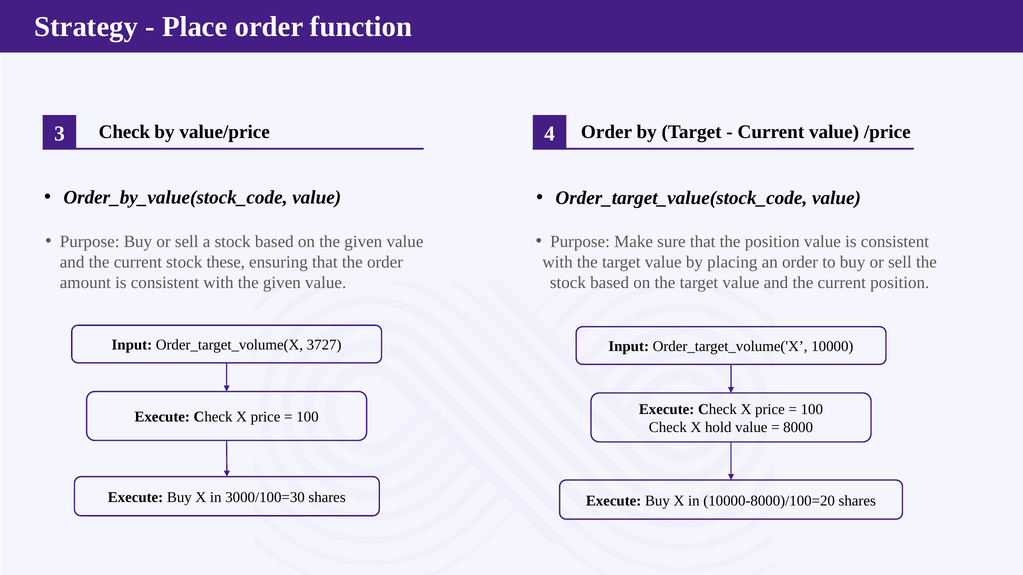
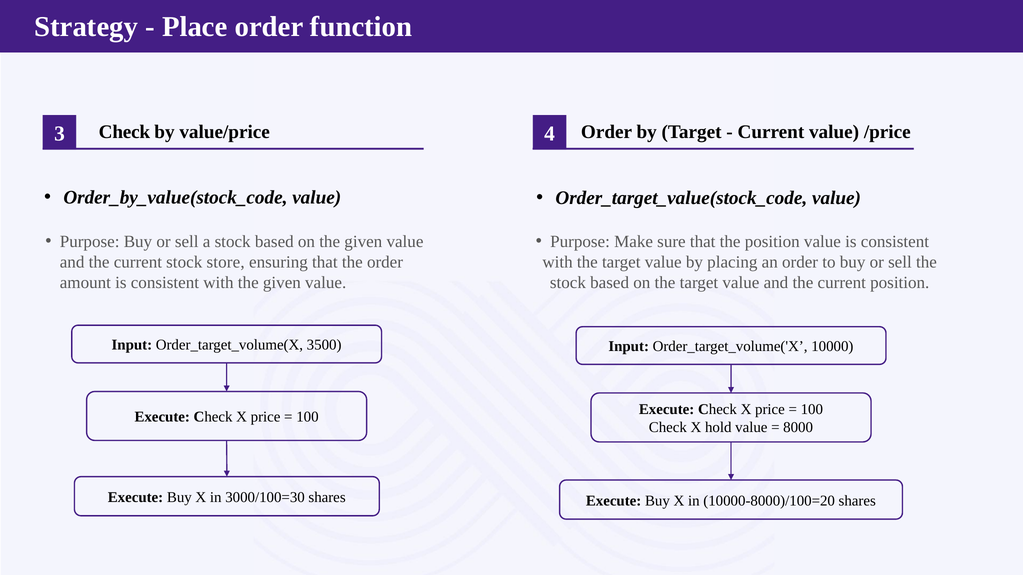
these: these -> store
3727: 3727 -> 3500
